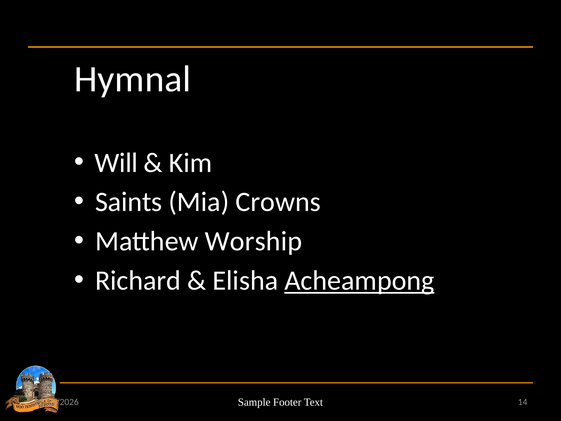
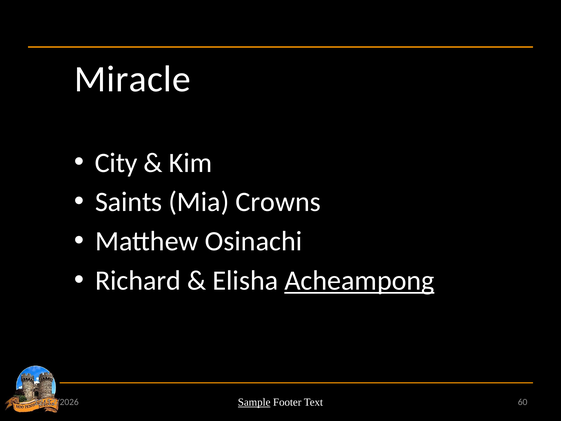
Hymnal: Hymnal -> Miracle
Will at (116, 163): Will -> City
Worship: Worship -> Osinachi
Sample underline: none -> present
14: 14 -> 60
